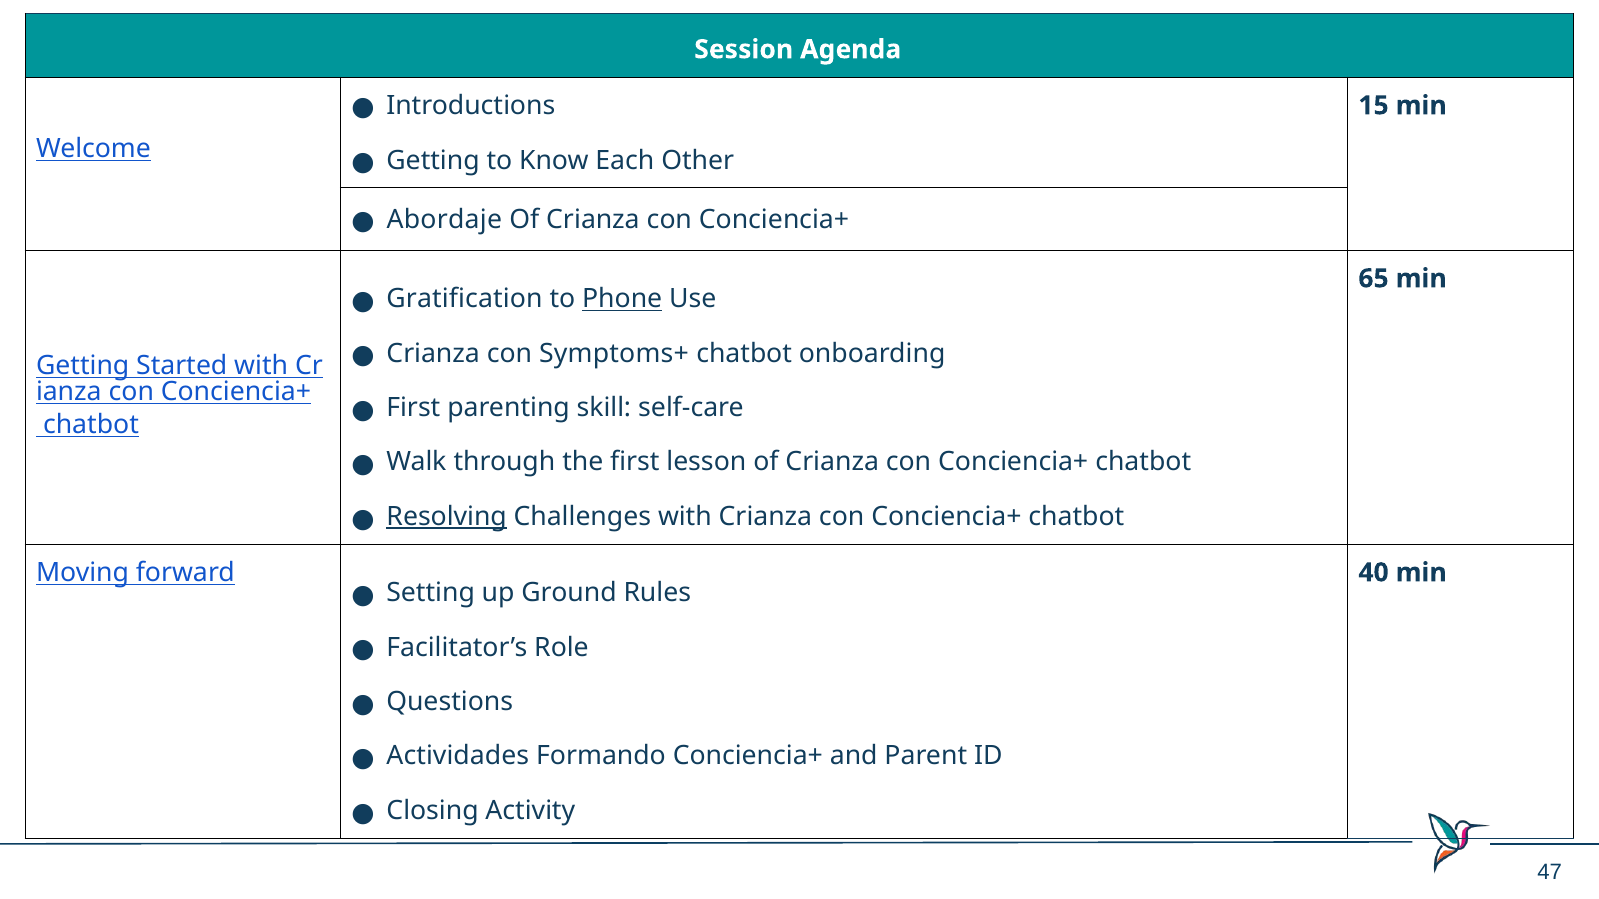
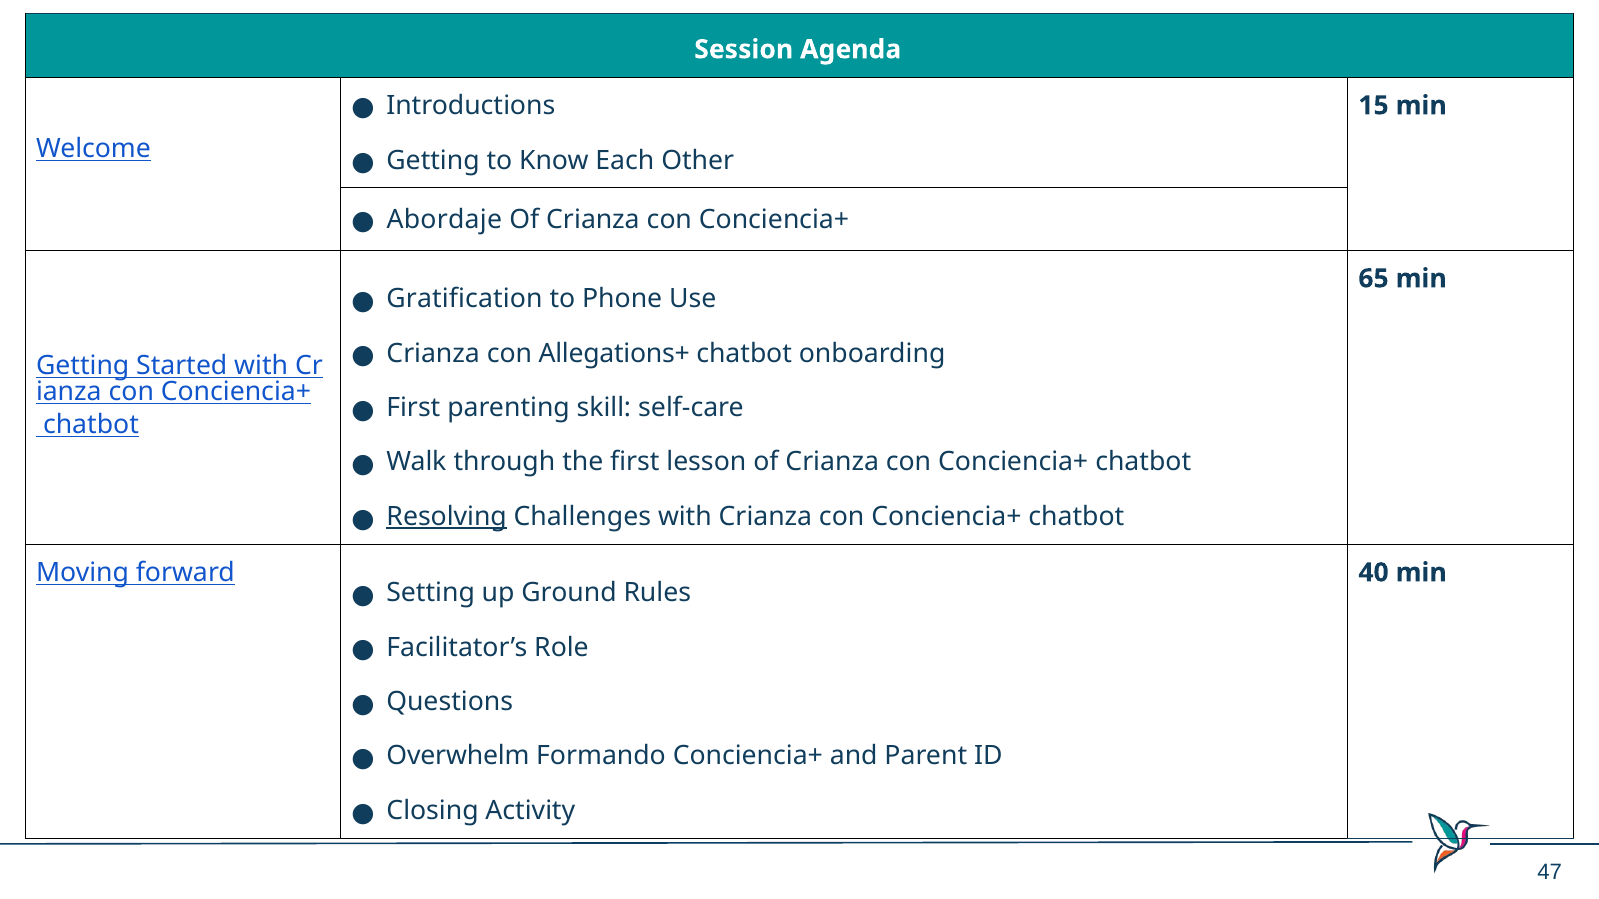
Phone underline: present -> none
Symptoms+: Symptoms+ -> Allegations+
Actividades: Actividades -> Overwhelm
